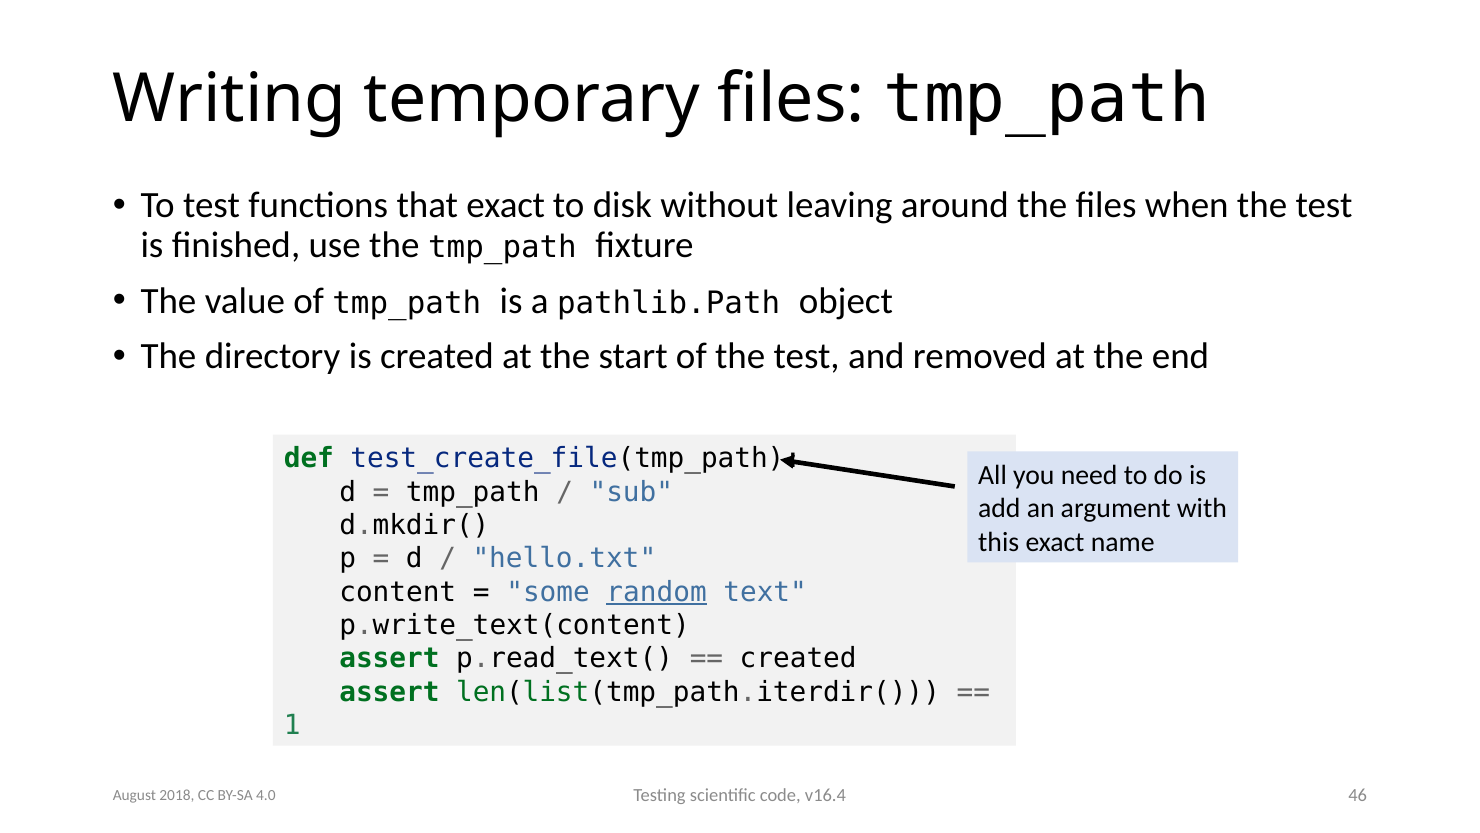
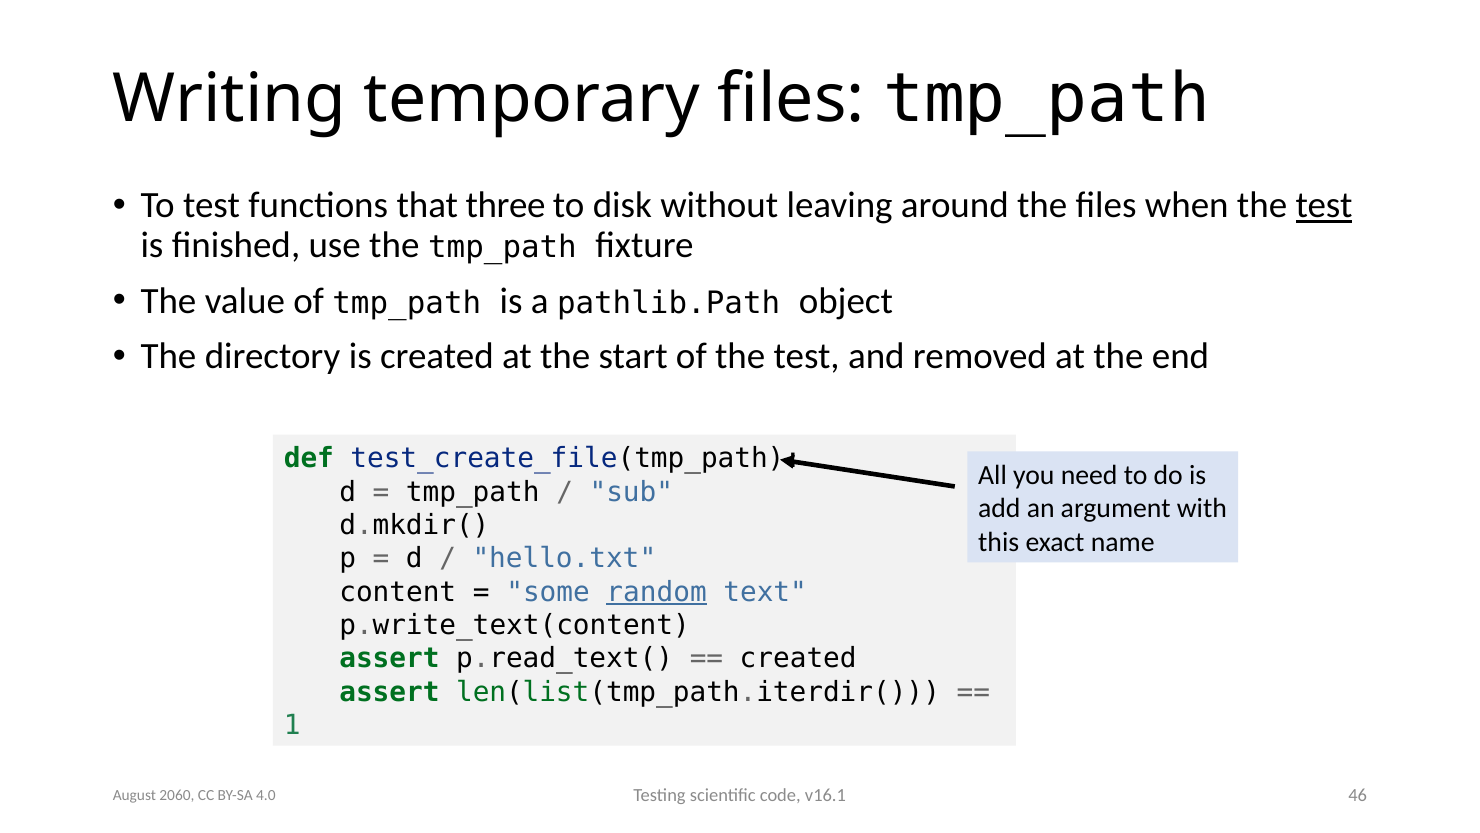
that exact: exact -> three
test at (1324, 206) underline: none -> present
v16.4: v16.4 -> v16.1
2018: 2018 -> 2060
